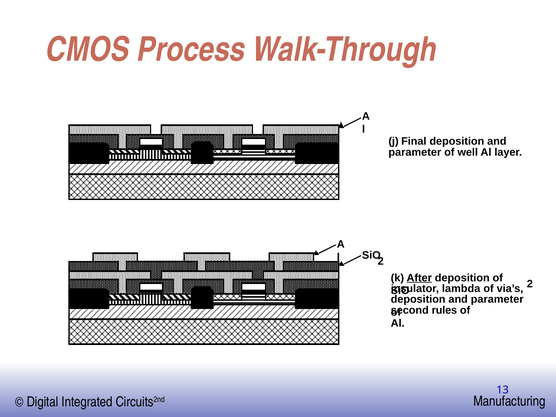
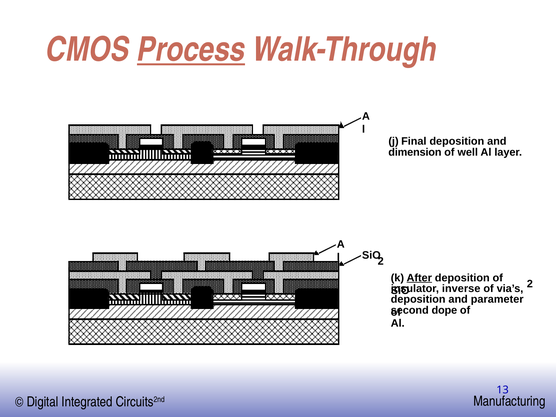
Process underline: none -> present
parameter at (415, 152): parameter -> dimension
lambda: lambda -> inverse
rules: rules -> dope
